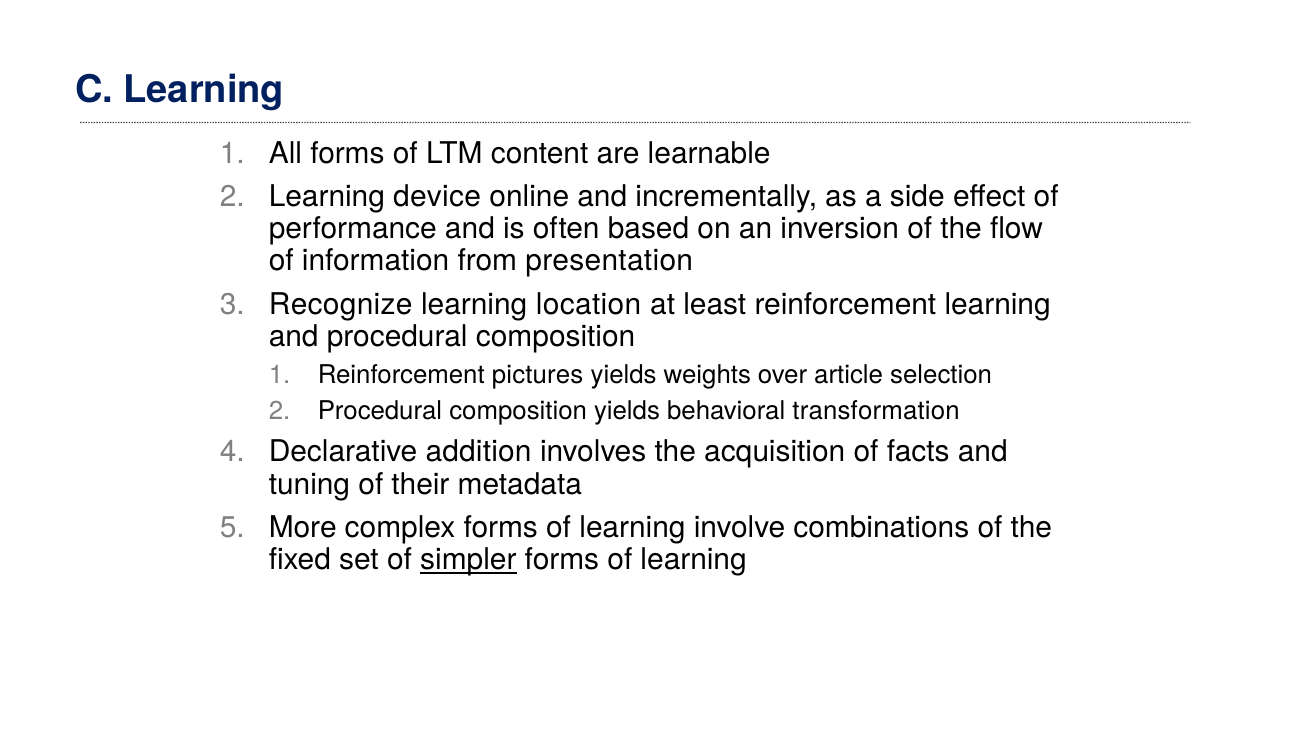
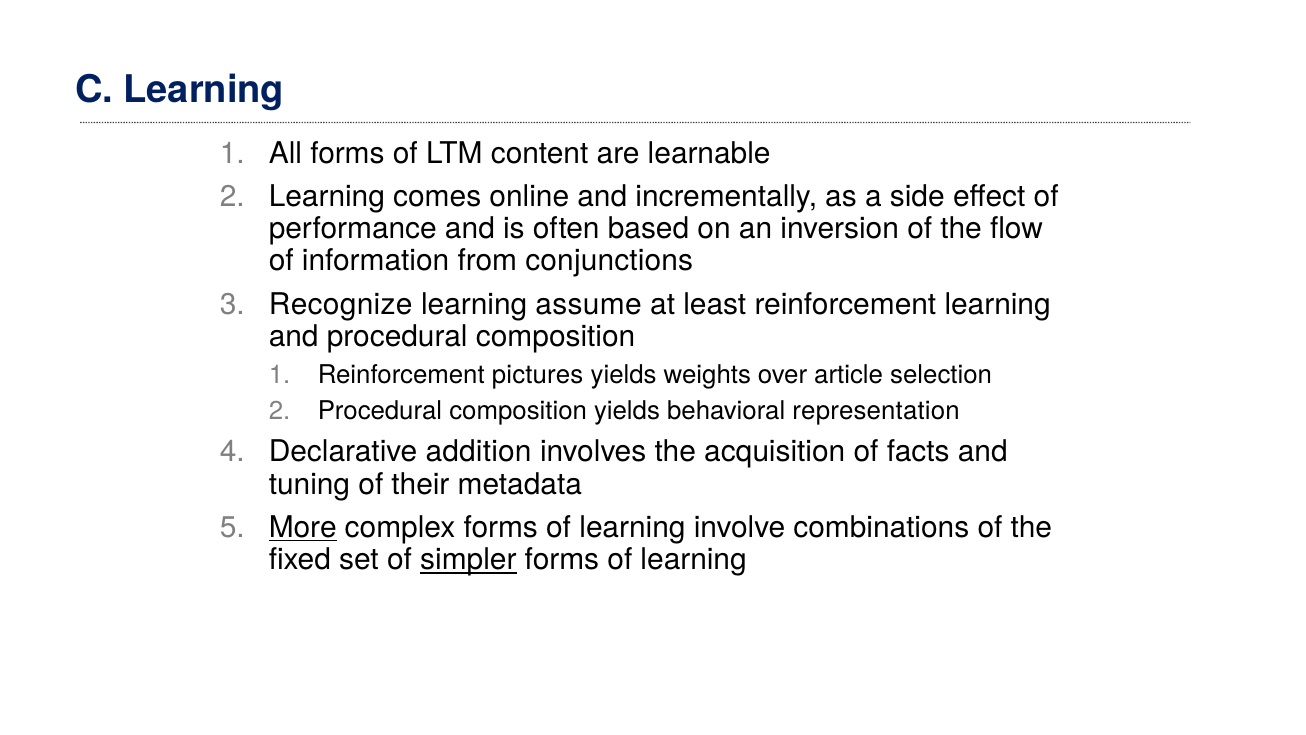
device: device -> comes
presentation: presentation -> conjunctions
location: location -> assume
transformation: transformation -> representation
More underline: none -> present
